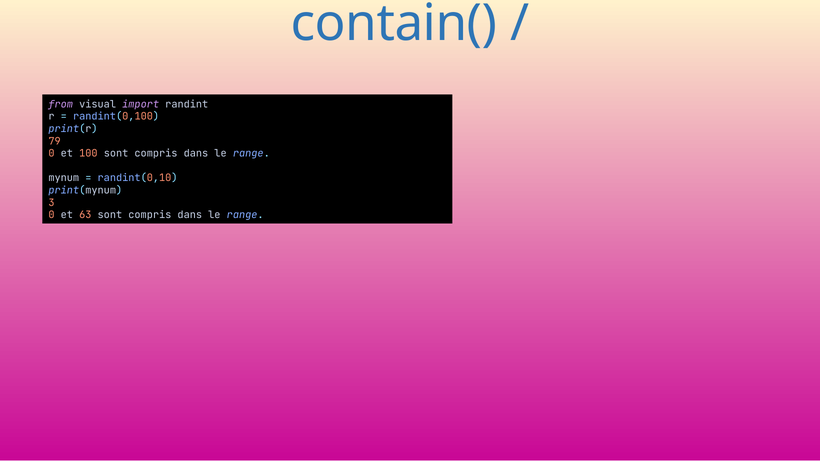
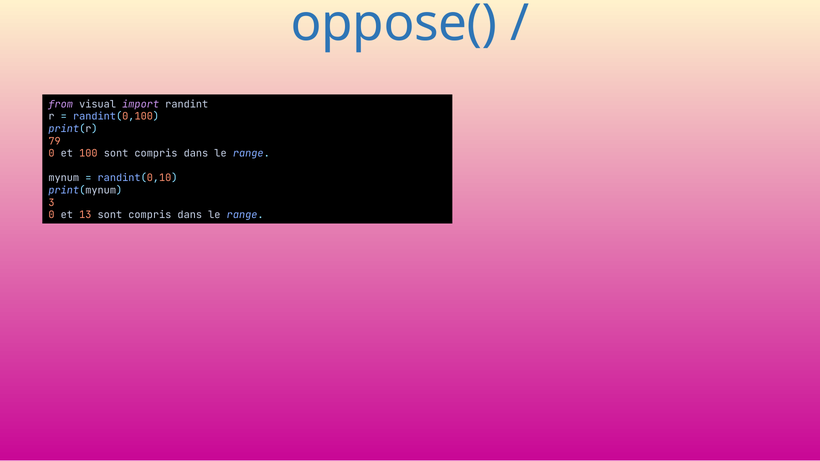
contain(: contain( -> oppose(
63: 63 -> 13
